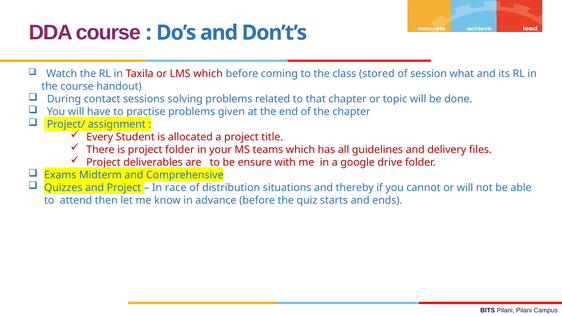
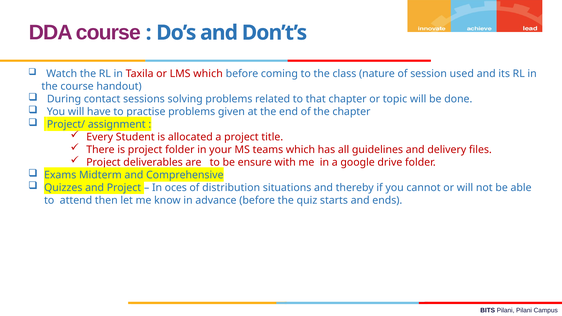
stored: stored -> nature
what: what -> used
race: race -> oces
